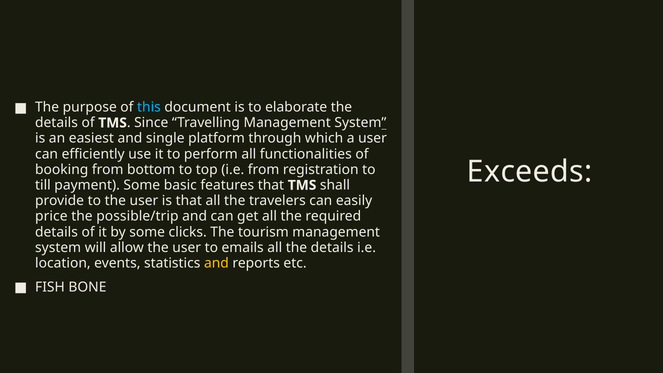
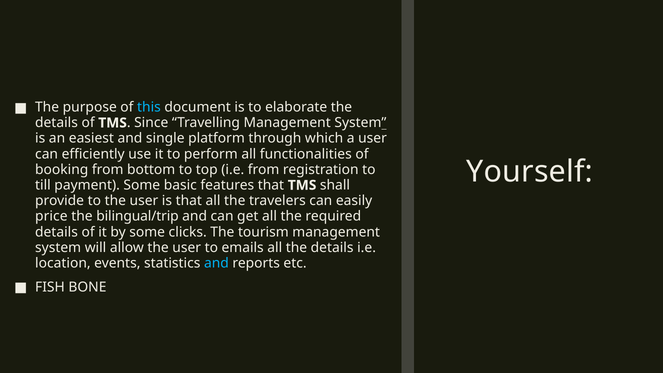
Exceeds: Exceeds -> Yourself
possible/trip: possible/trip -> bilingual/trip
and at (216, 263) colour: yellow -> light blue
